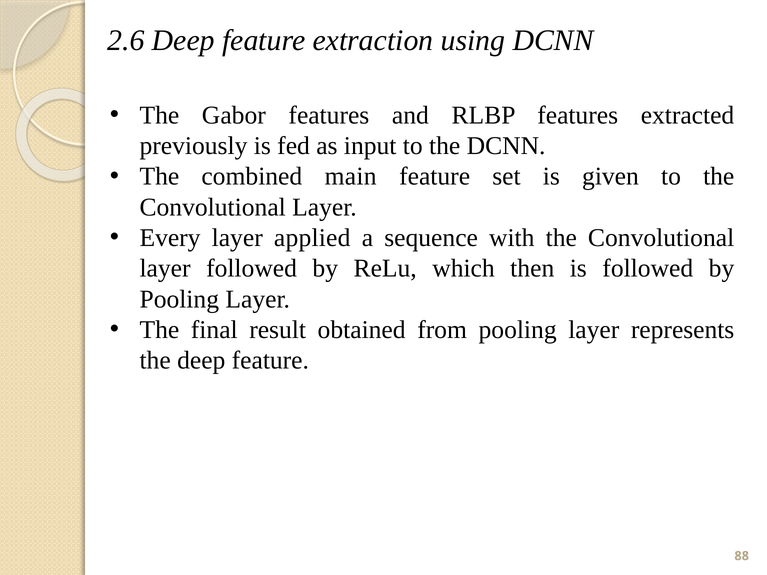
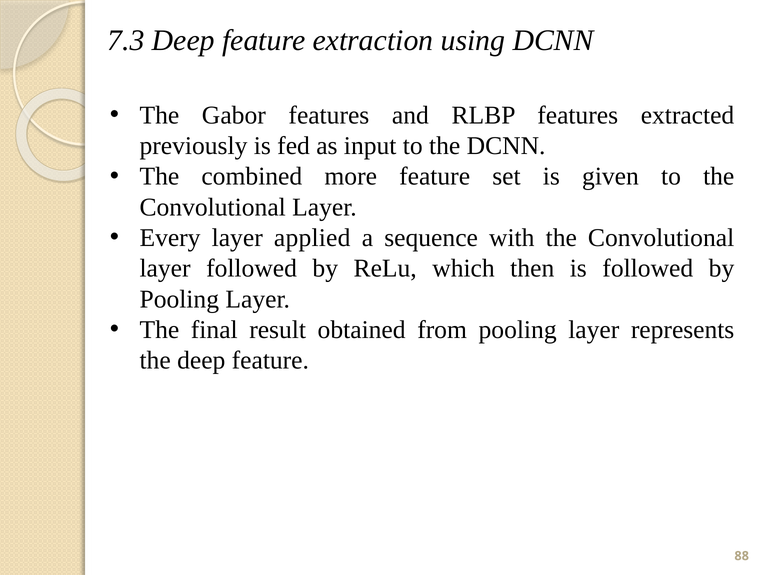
2.6: 2.6 -> 7.3
main: main -> more
